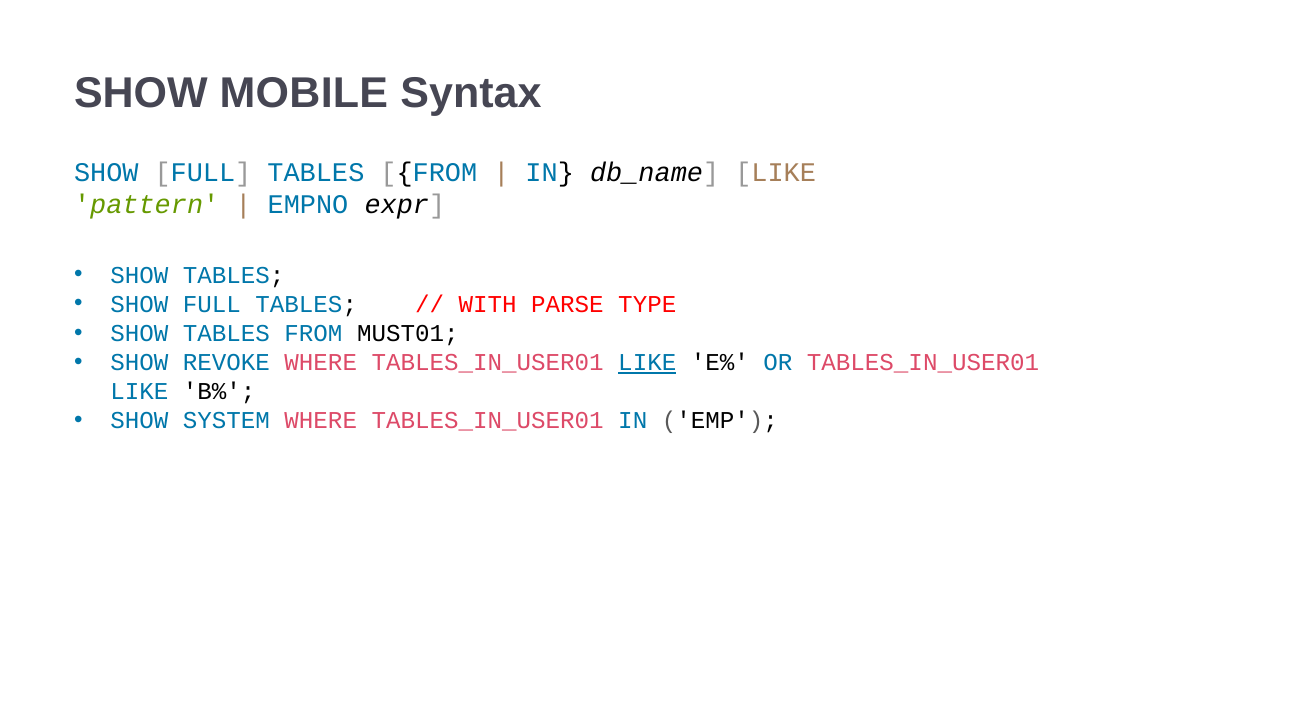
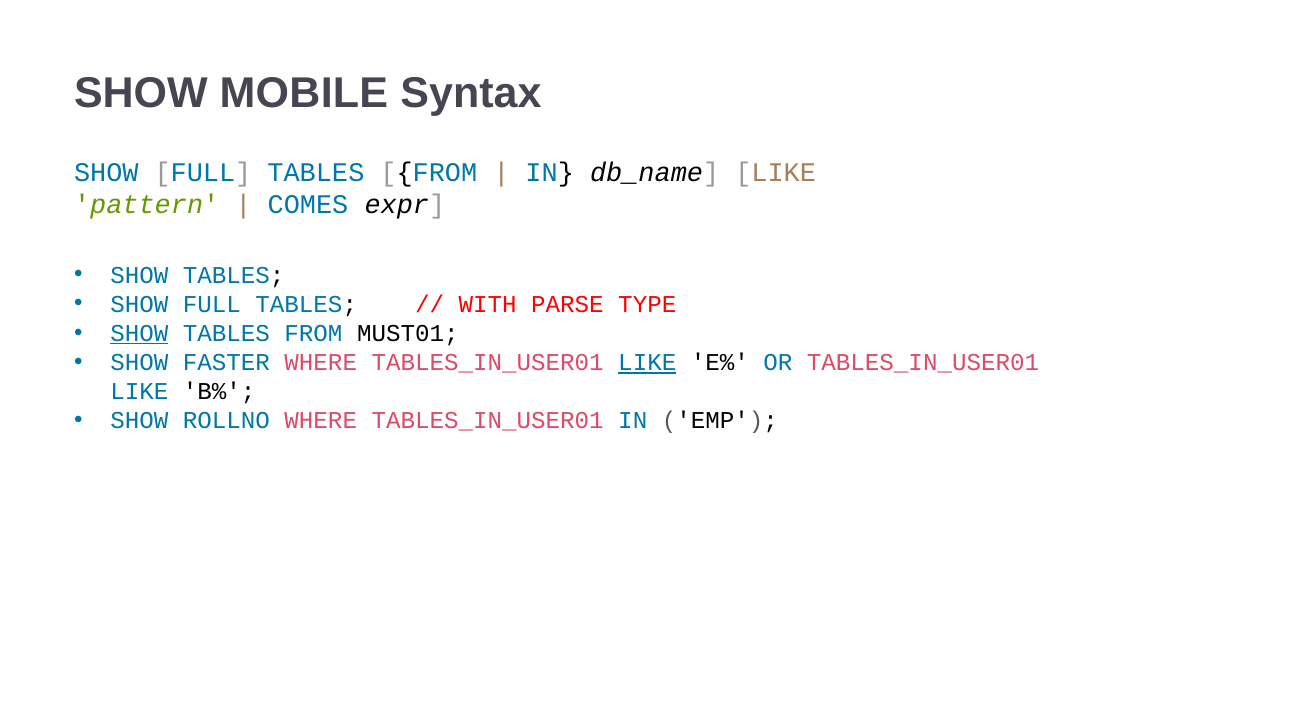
EMPNO: EMPNO -> COMES
SHOW at (139, 333) underline: none -> present
REVOKE: REVOKE -> FASTER
SYSTEM: SYSTEM -> ROLLNO
